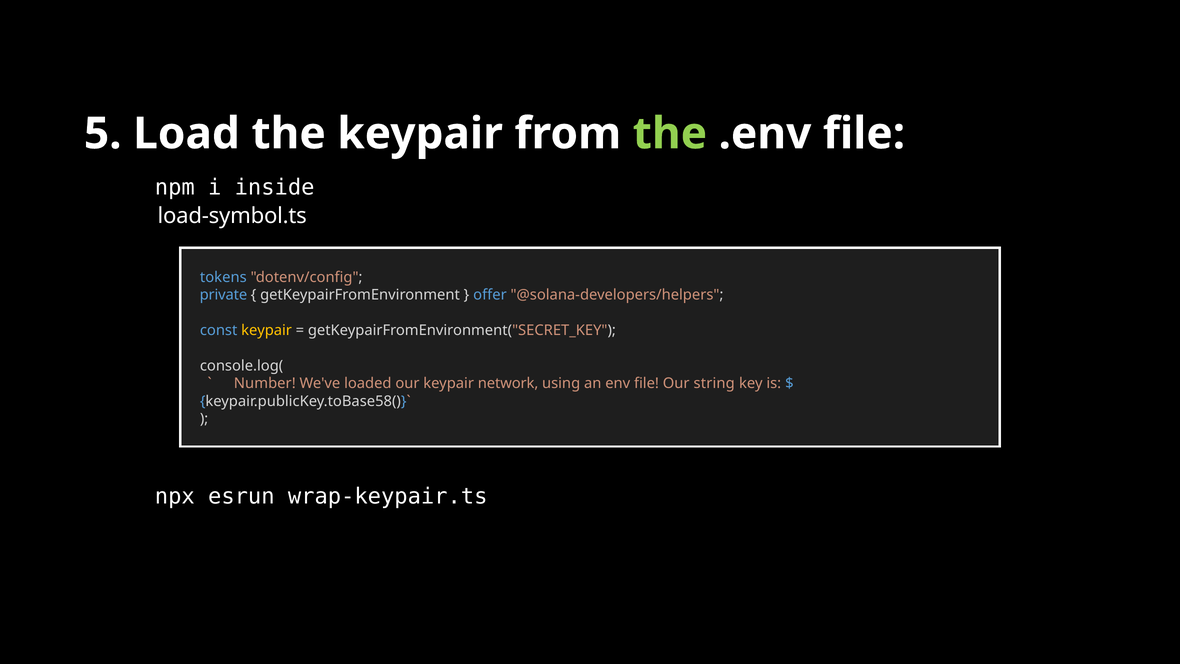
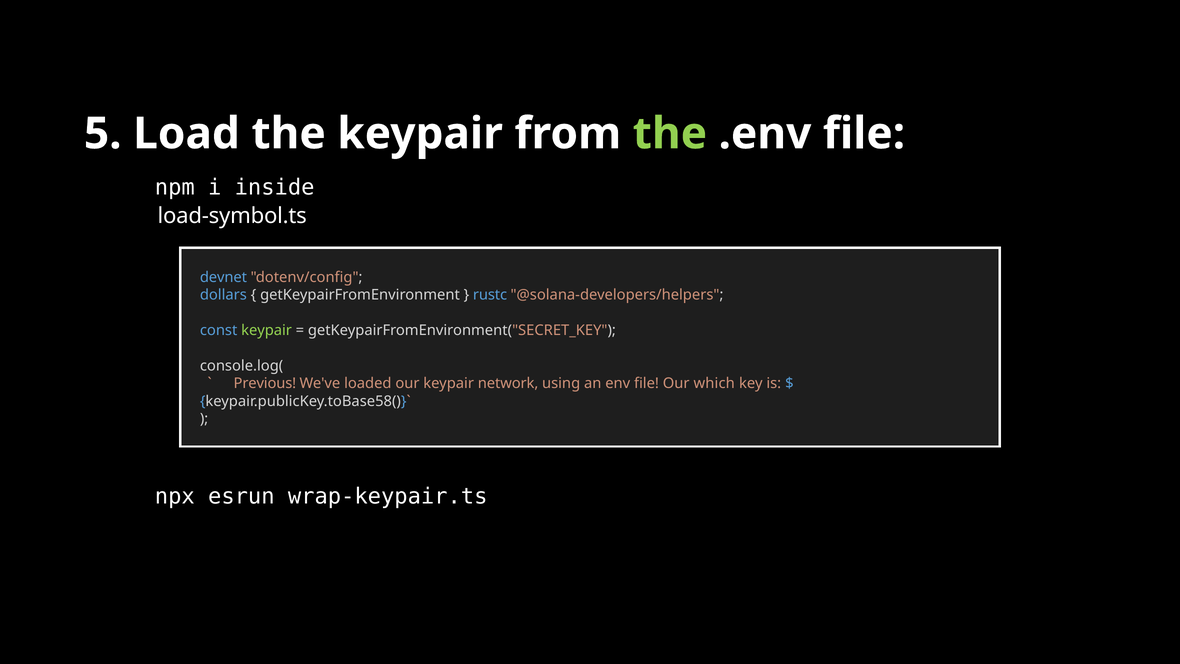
tokens: tokens -> devnet
private: private -> dollars
offer: offer -> rustc
keypair at (267, 330) colour: yellow -> light green
Number: Number -> Previous
string: string -> which
